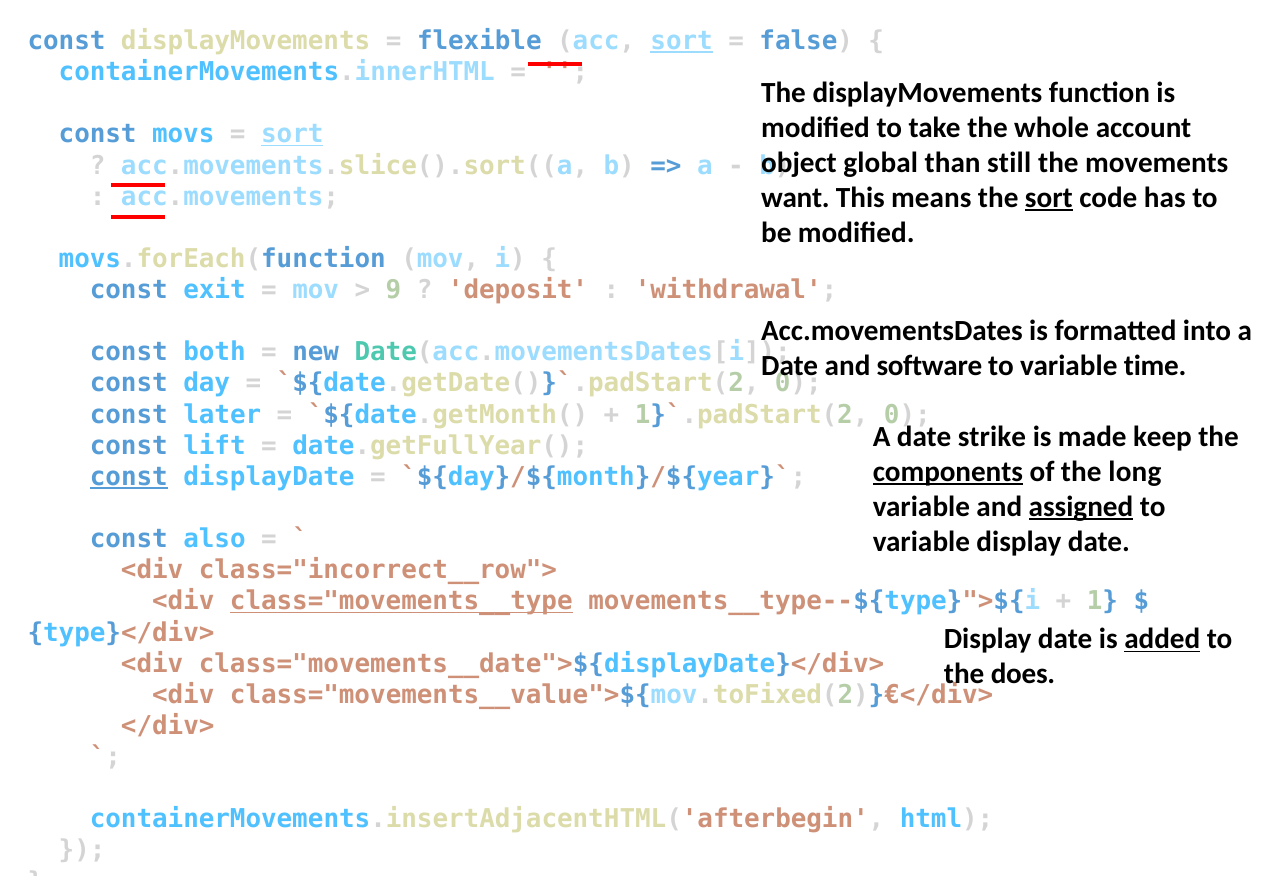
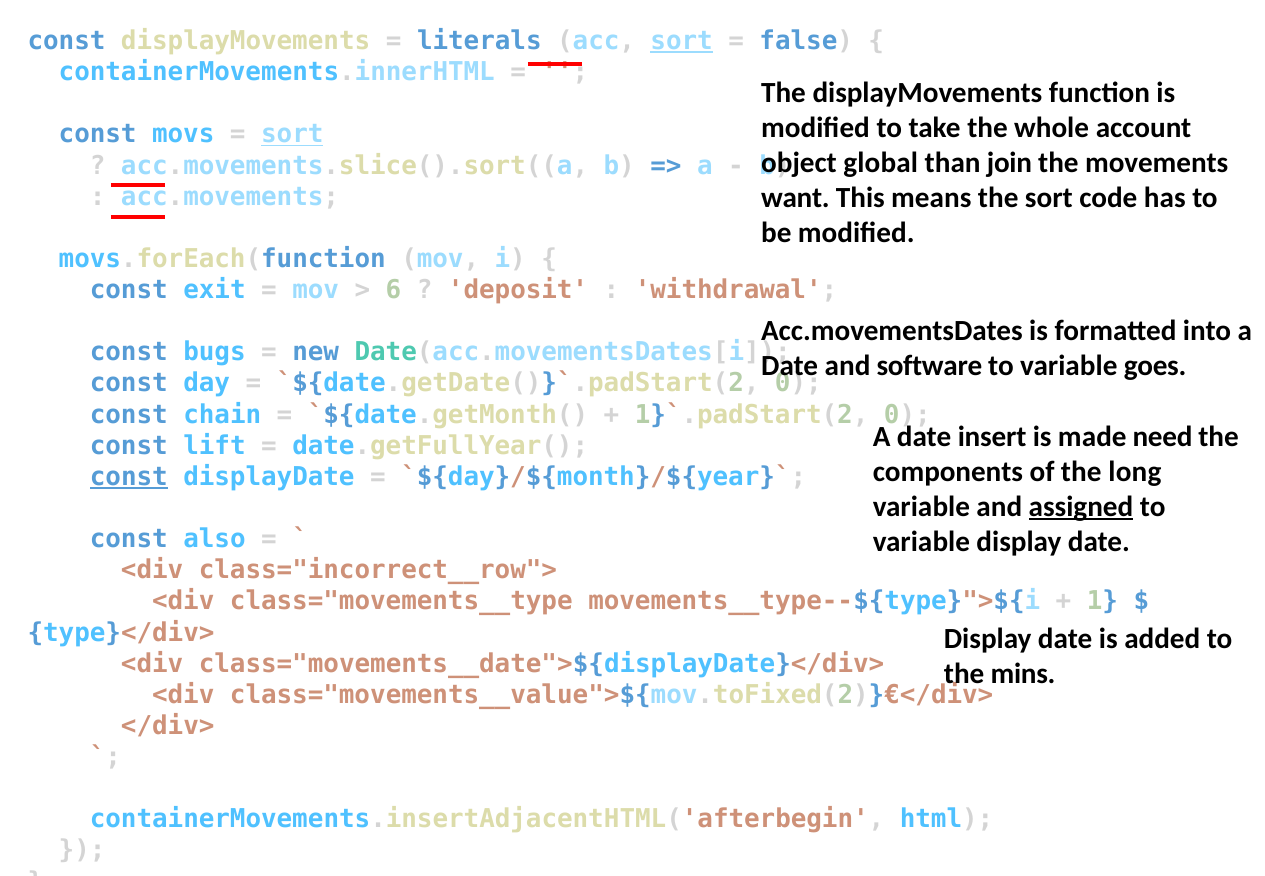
flexible: flexible -> literals
still: still -> join
sort at (1049, 198) underline: present -> none
9: 9 -> 6
both: both -> bugs
time: time -> goes
later: later -> chain
strike: strike -> insert
keep: keep -> need
components underline: present -> none
class="movements__type underline: present -> none
added underline: present -> none
does: does -> mins
